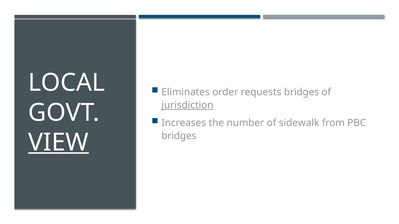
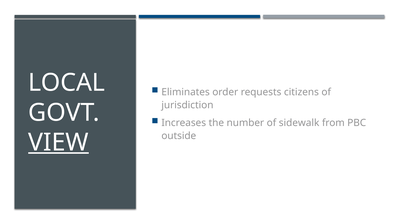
requests bridges: bridges -> citizens
jurisdiction underline: present -> none
bridges at (179, 136): bridges -> outside
